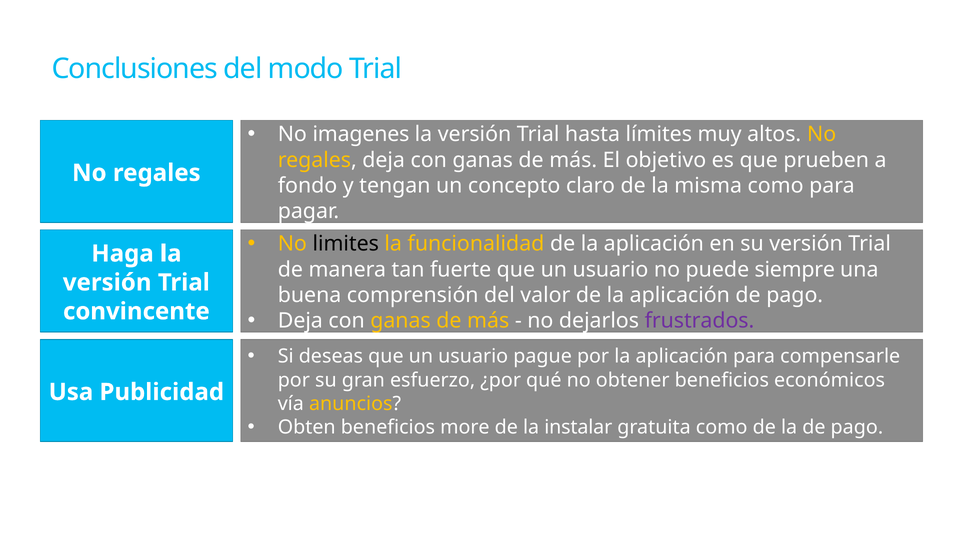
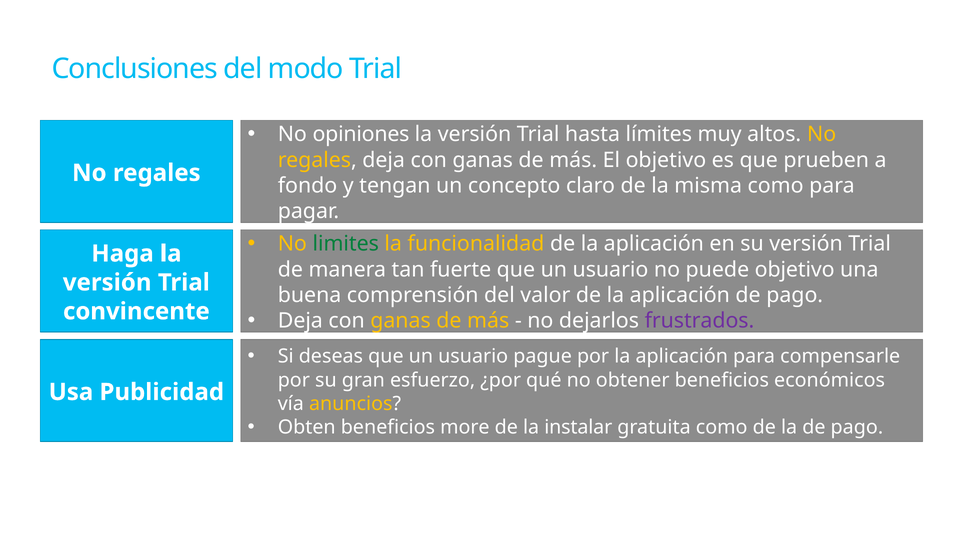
imagenes: imagenes -> opiniones
limites colour: black -> green
puede siempre: siempre -> objetivo
